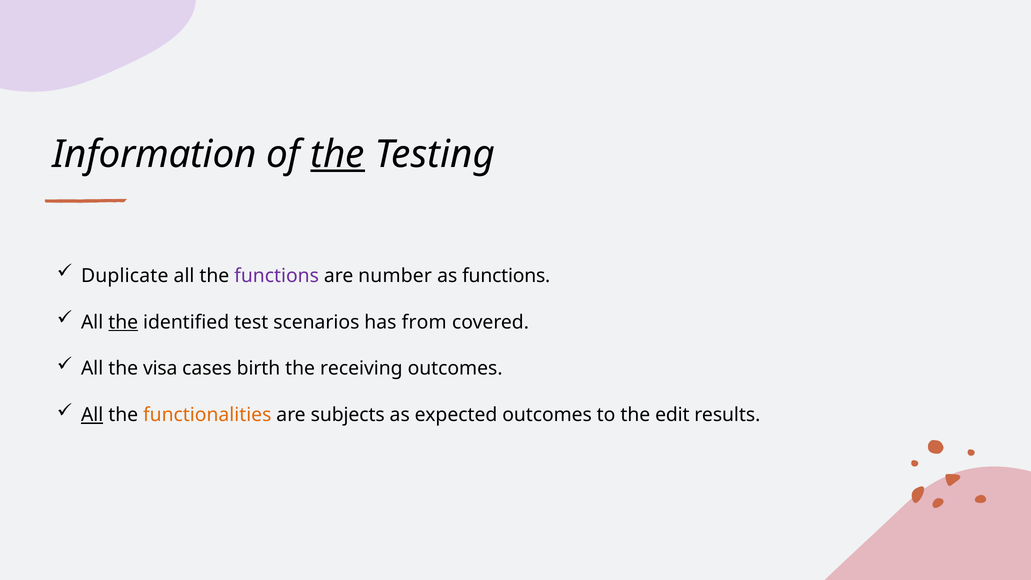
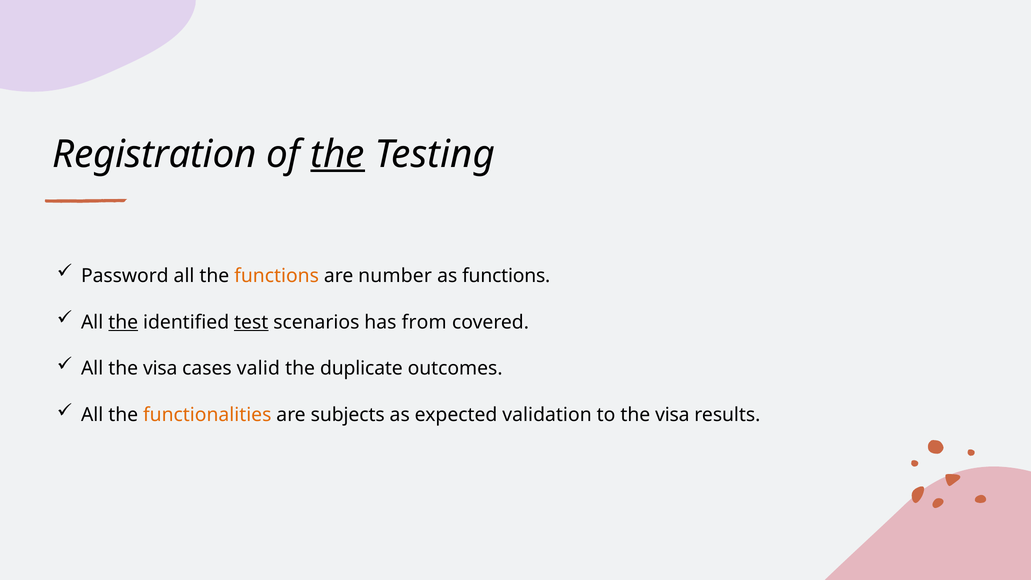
Information: Information -> Registration
Duplicate: Duplicate -> Password
functions at (277, 276) colour: purple -> orange
test underline: none -> present
birth: birth -> valid
receiving: receiving -> duplicate
All at (92, 415) underline: present -> none
expected outcomes: outcomes -> validation
to the edit: edit -> visa
